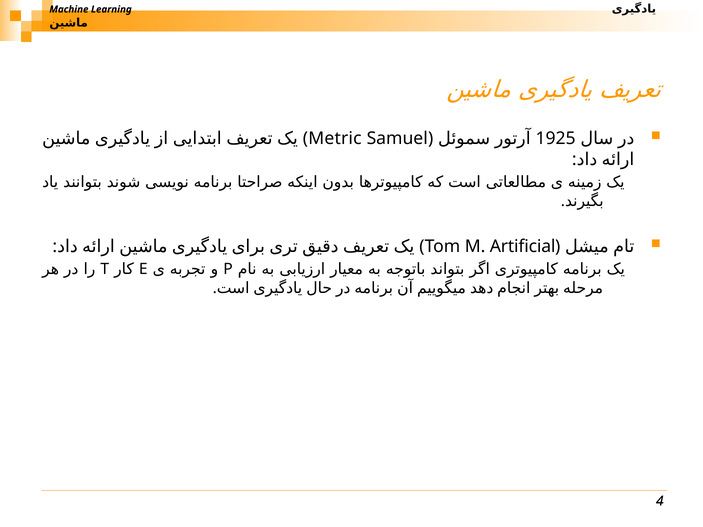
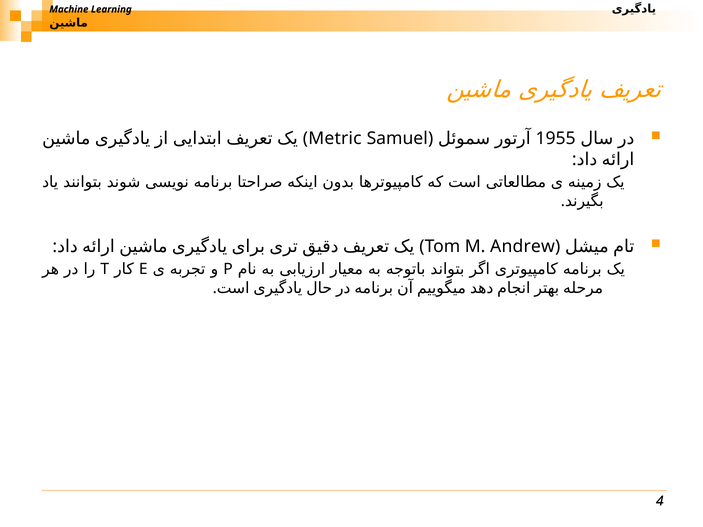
1925: 1925 -> 1955
Artificial: Artificial -> Andrew
